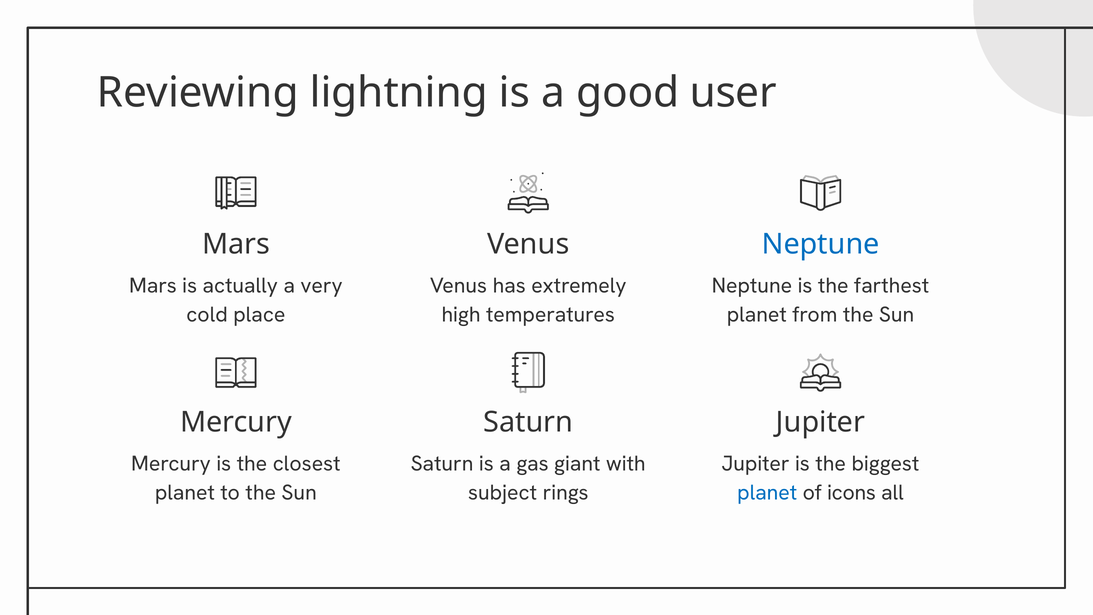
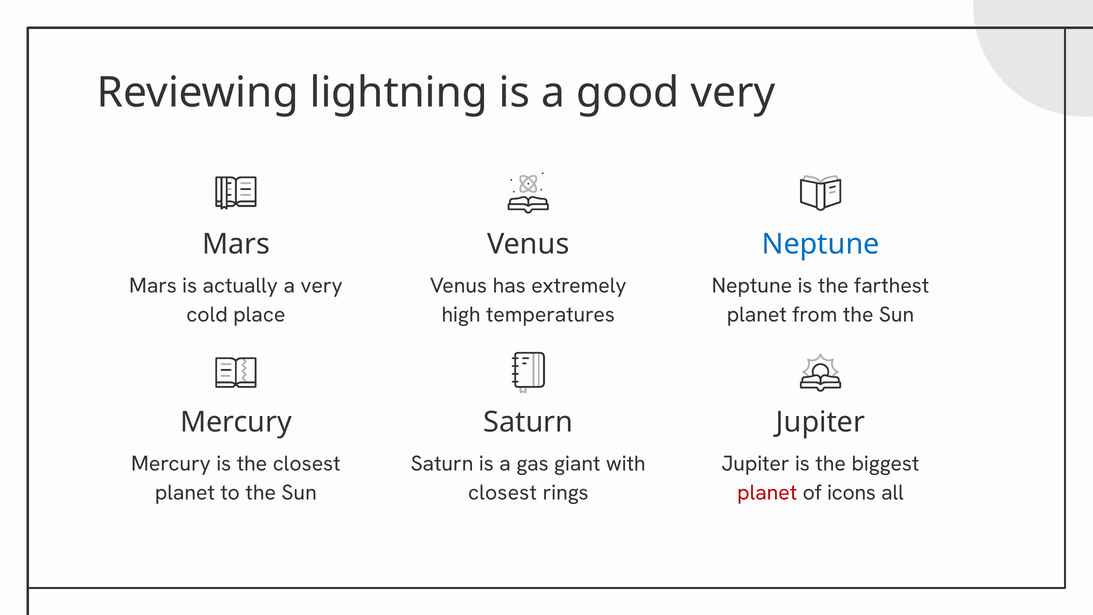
good user: user -> very
subject at (503, 493): subject -> closest
planet at (767, 493) colour: blue -> red
